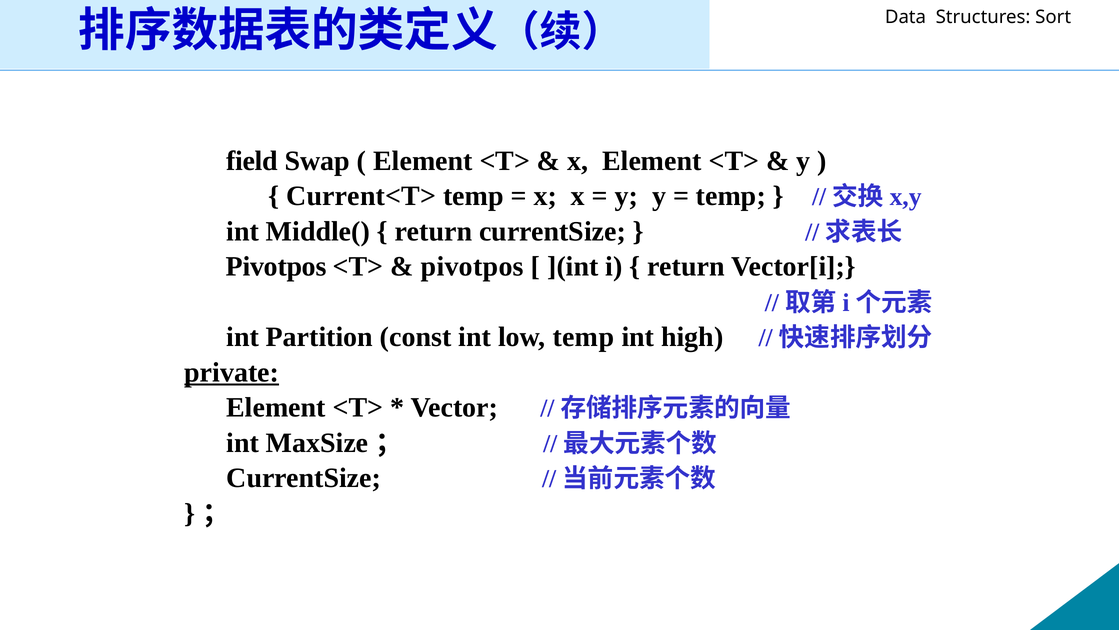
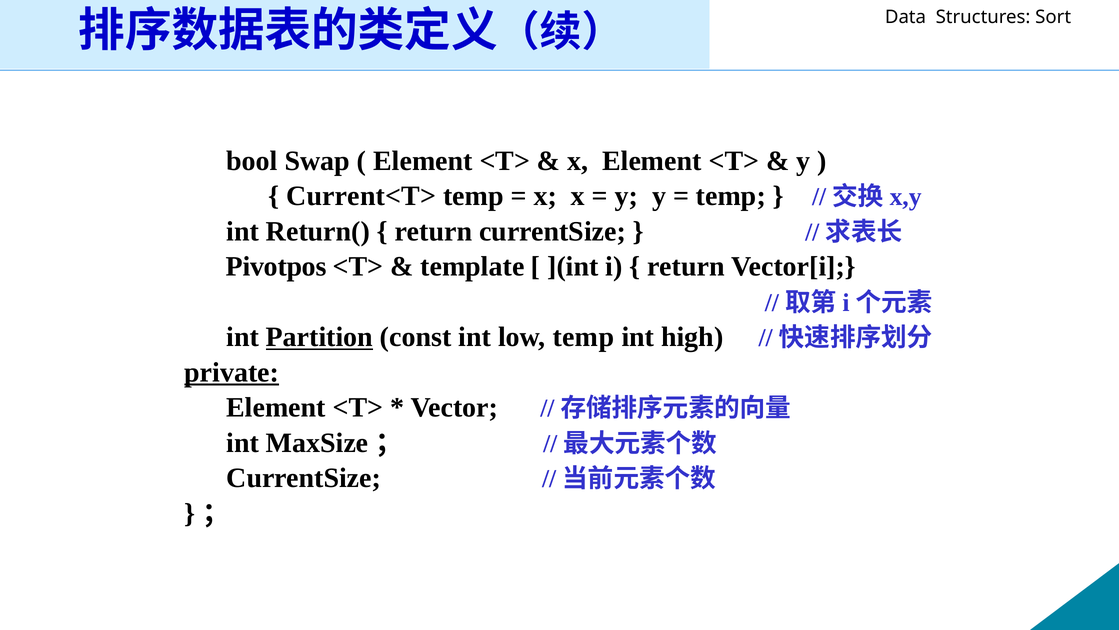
field: field -> bool
Middle(: Middle( -> Return(
pivotpos at (472, 266): pivotpos -> template
Partition underline: none -> present
